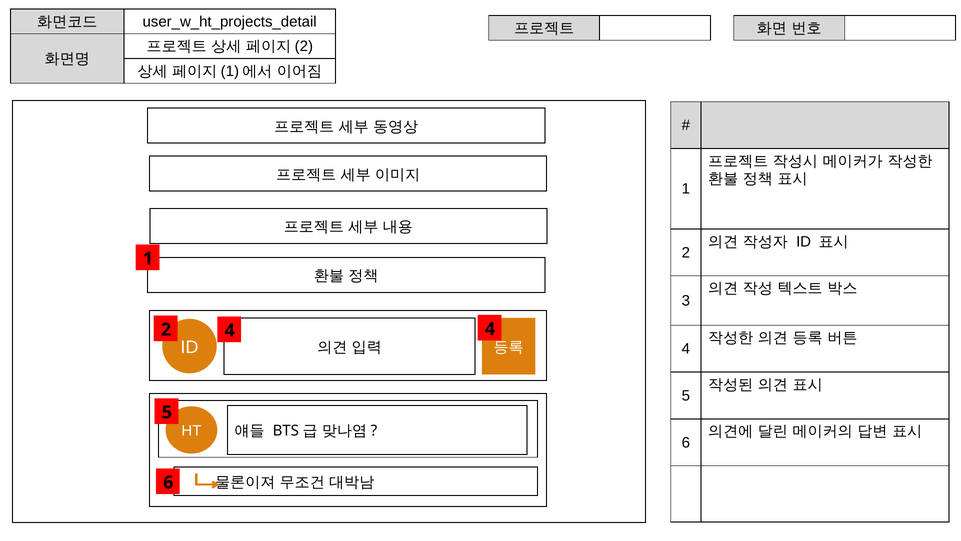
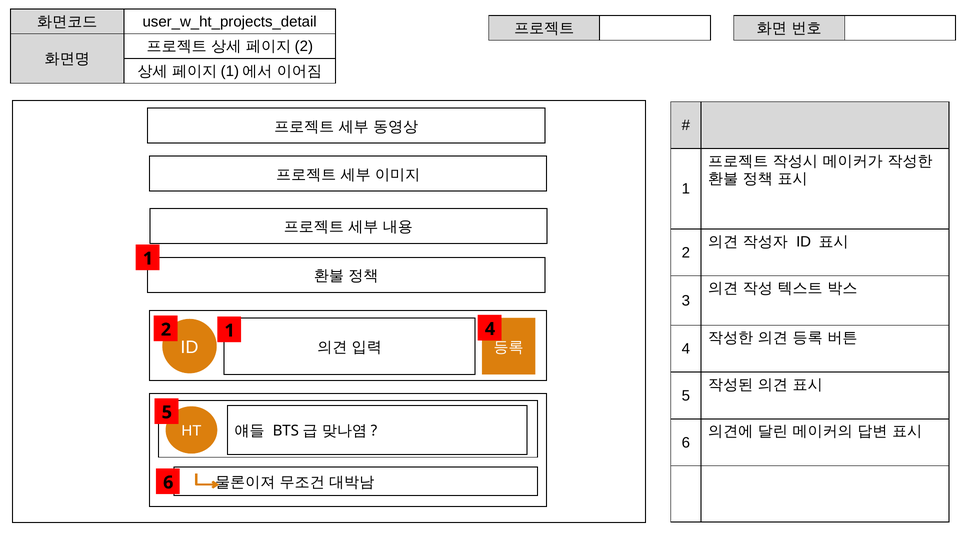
2 4: 4 -> 1
